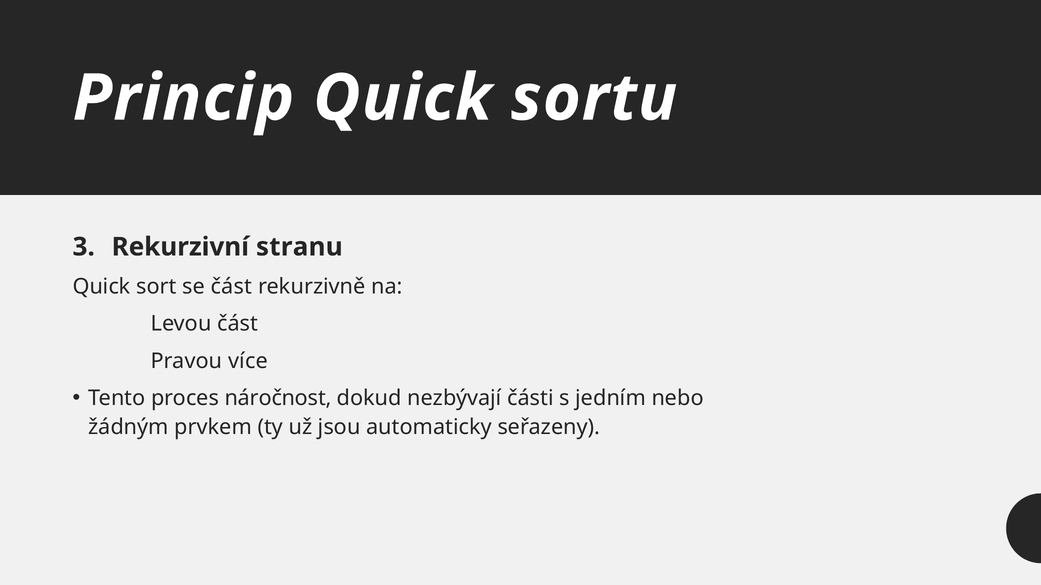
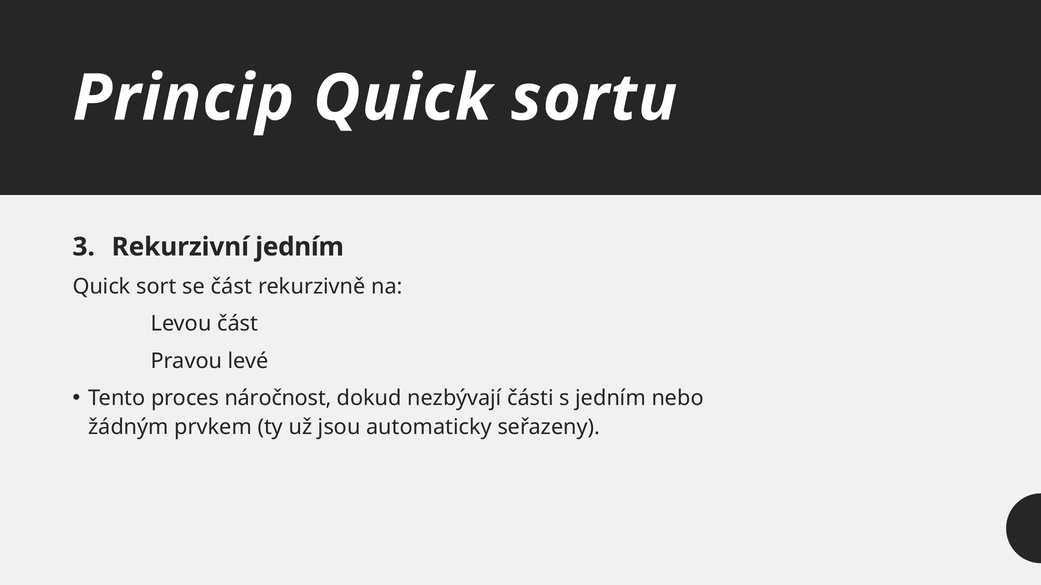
Rekurzivní stranu: stranu -> jedním
více: více -> levé
